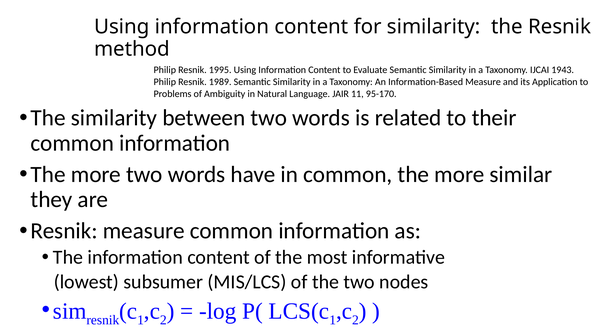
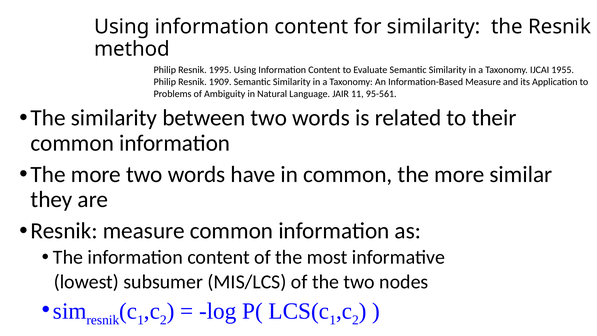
1943: 1943 -> 1955
1989: 1989 -> 1909
95-170: 95-170 -> 95-561
